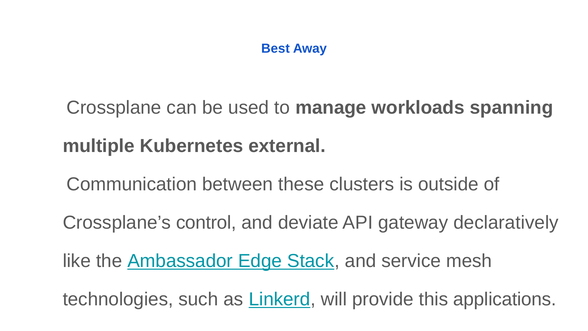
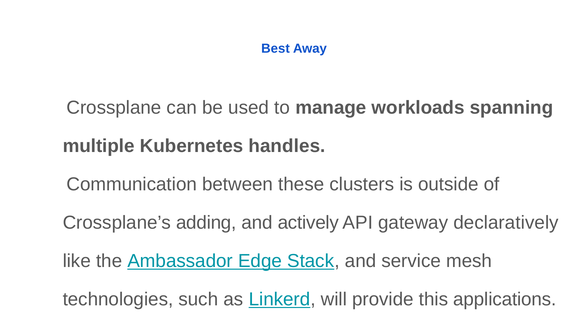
external: external -> handles
control: control -> adding
deviate: deviate -> actively
